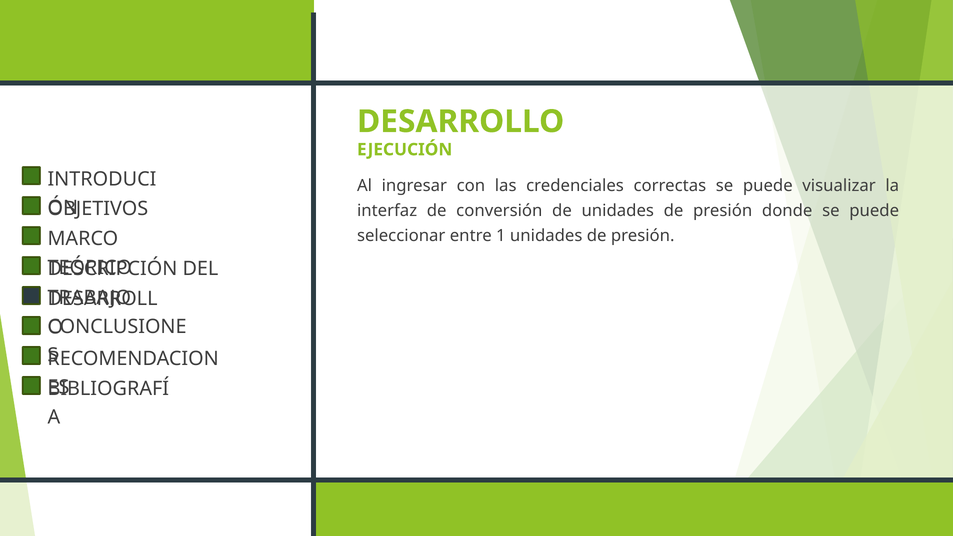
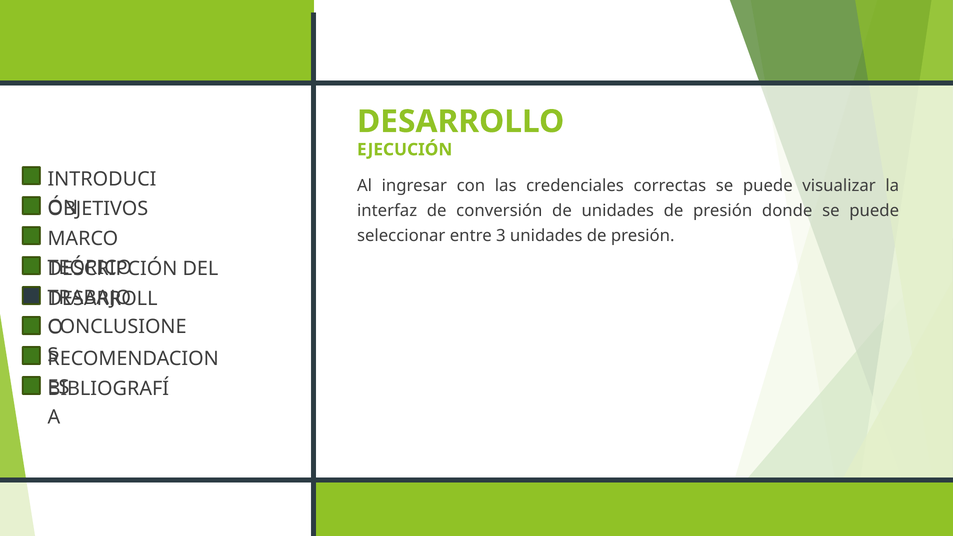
1: 1 -> 3
